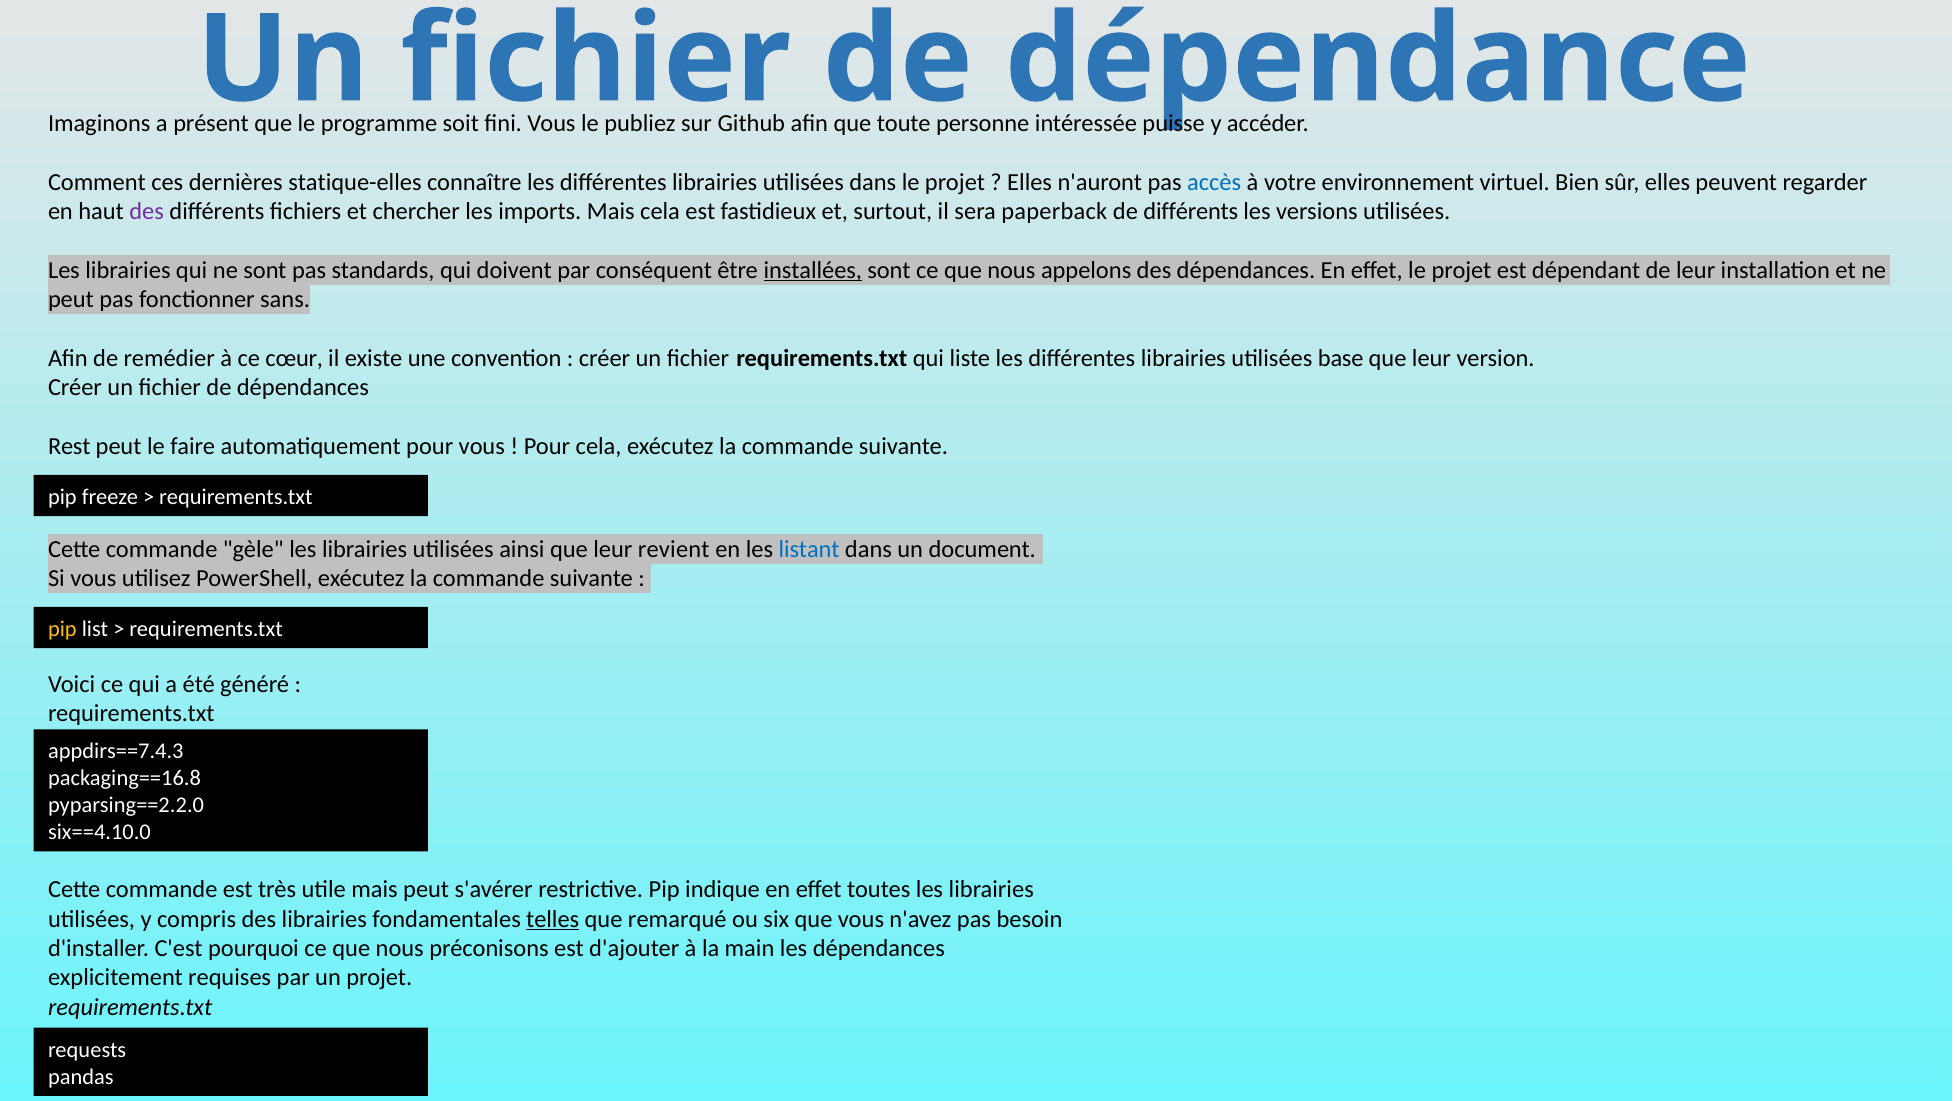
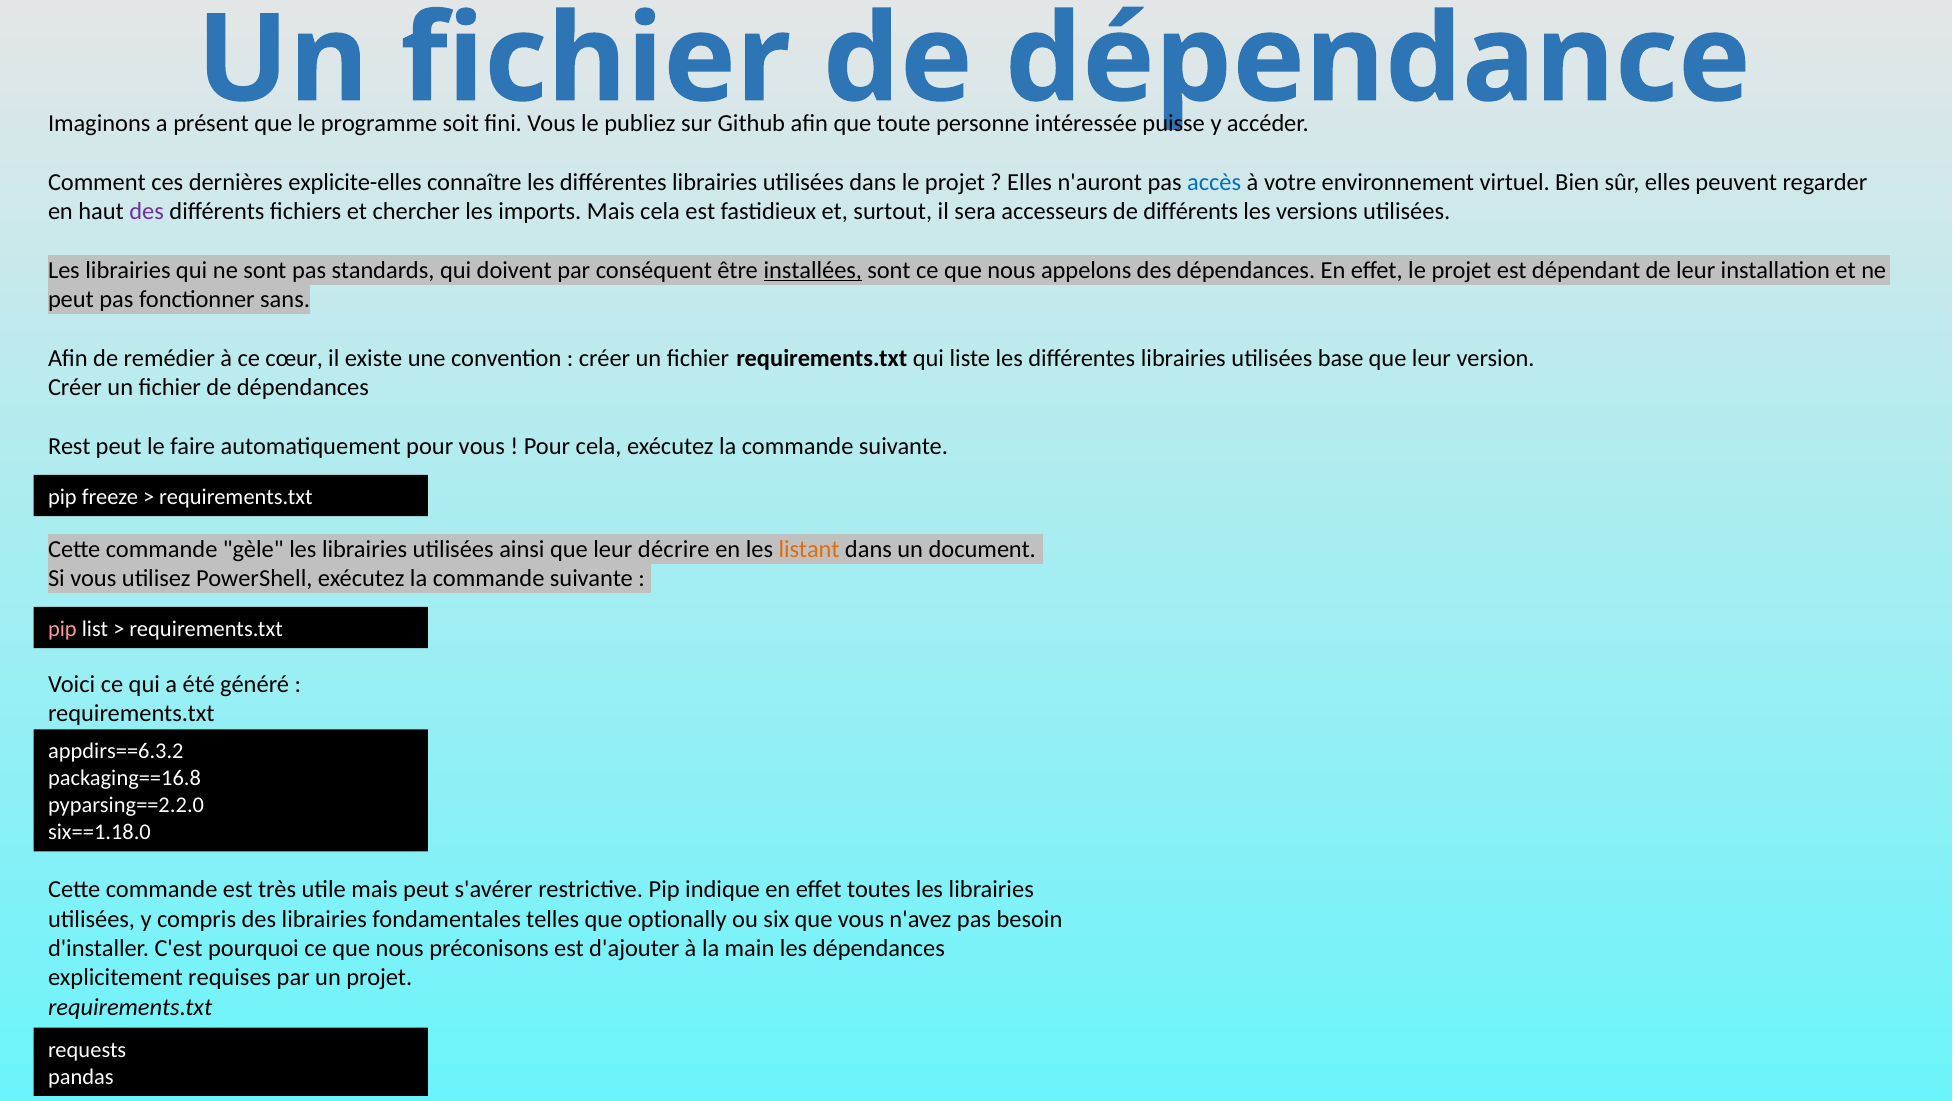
statique-elles: statique-elles -> explicite-elles
paperback: paperback -> accesseurs
revient: revient -> décrire
listant colour: blue -> orange
pip at (62, 629) colour: yellow -> pink
appdirs==7.4.3: appdirs==7.4.3 -> appdirs==6.3.2
six==4.10.0: six==4.10.0 -> six==1.18.0
telles underline: present -> none
remarqué: remarqué -> optionally
